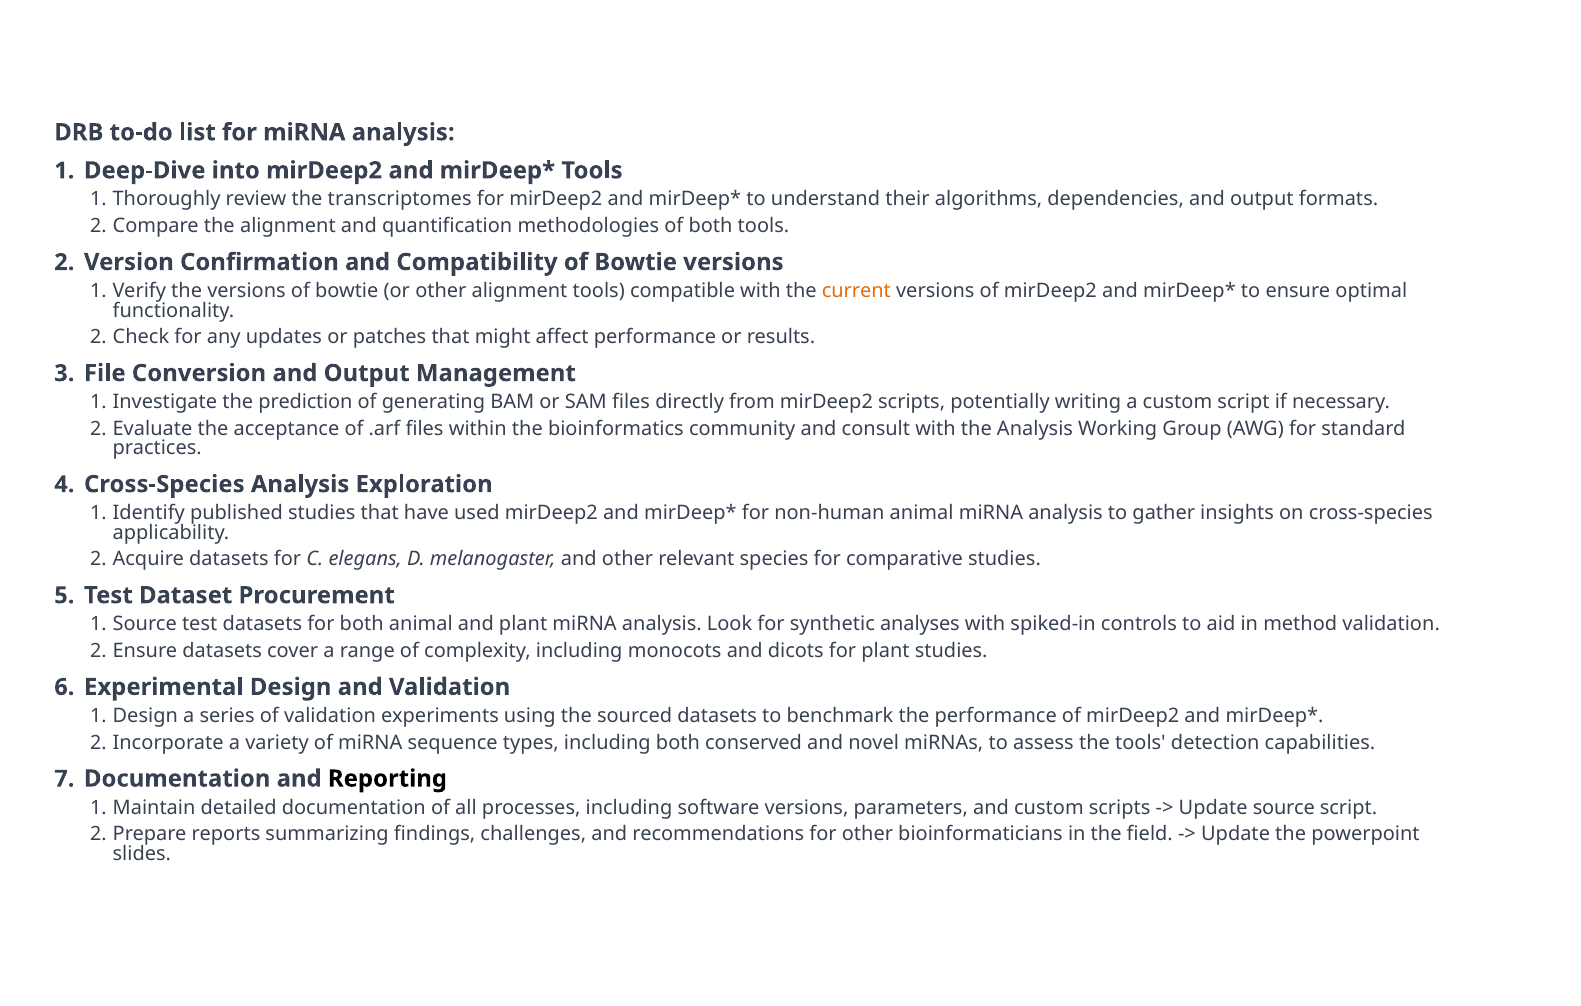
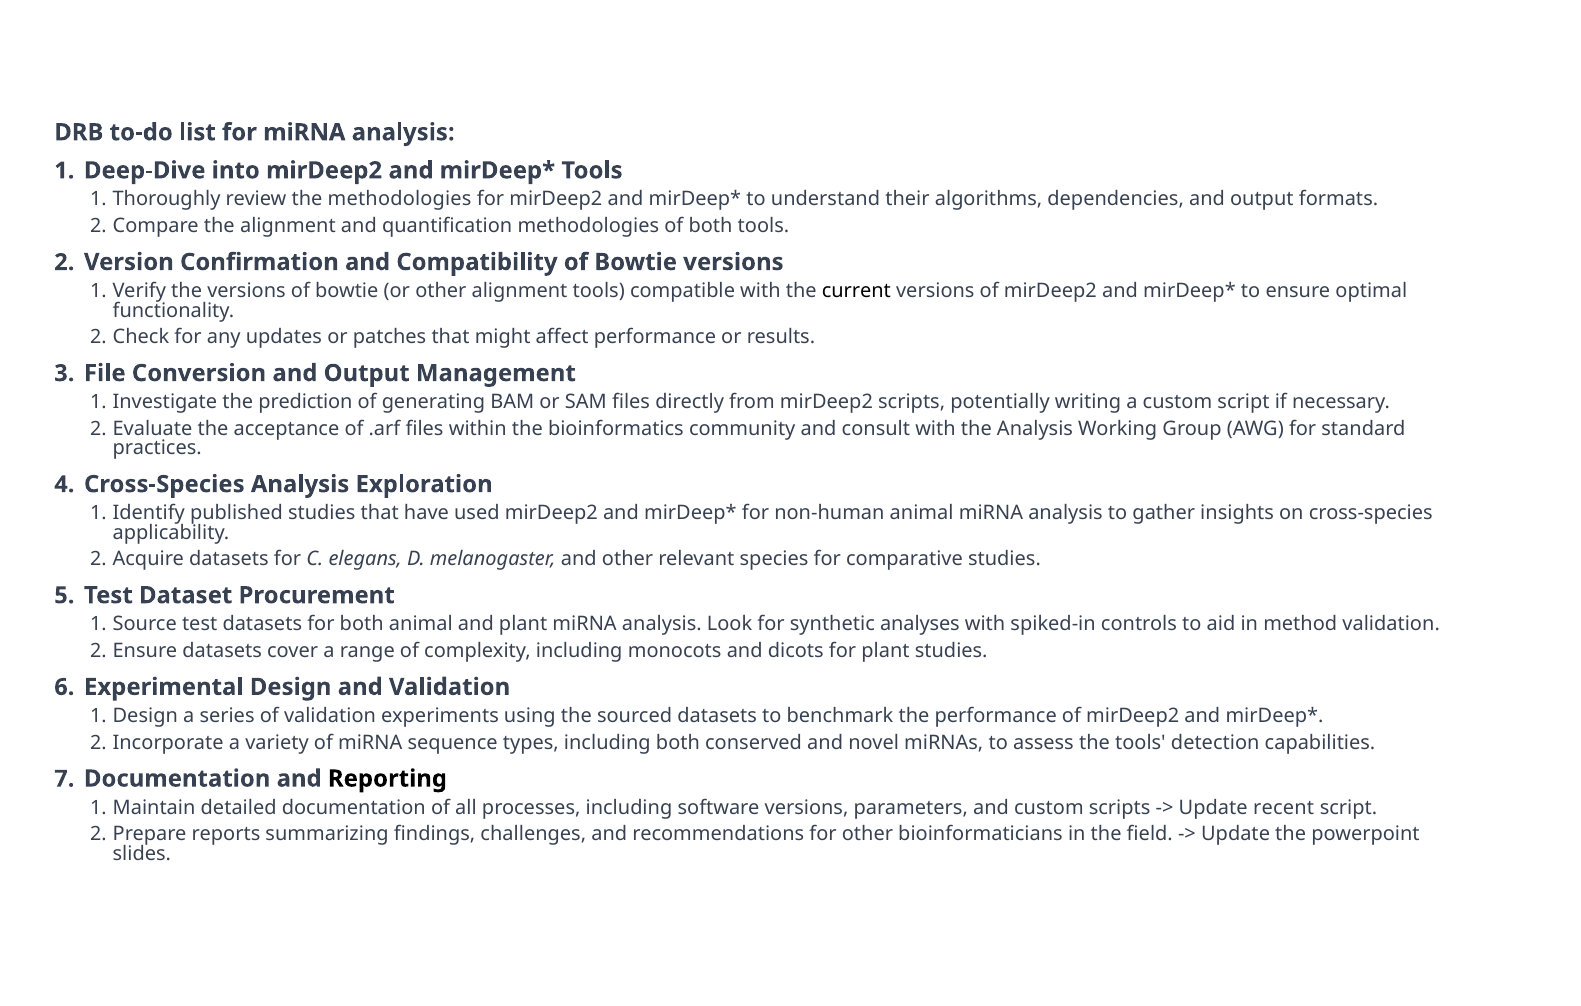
the transcriptomes: transcriptomes -> methodologies
current colour: orange -> black
Update source: source -> recent
